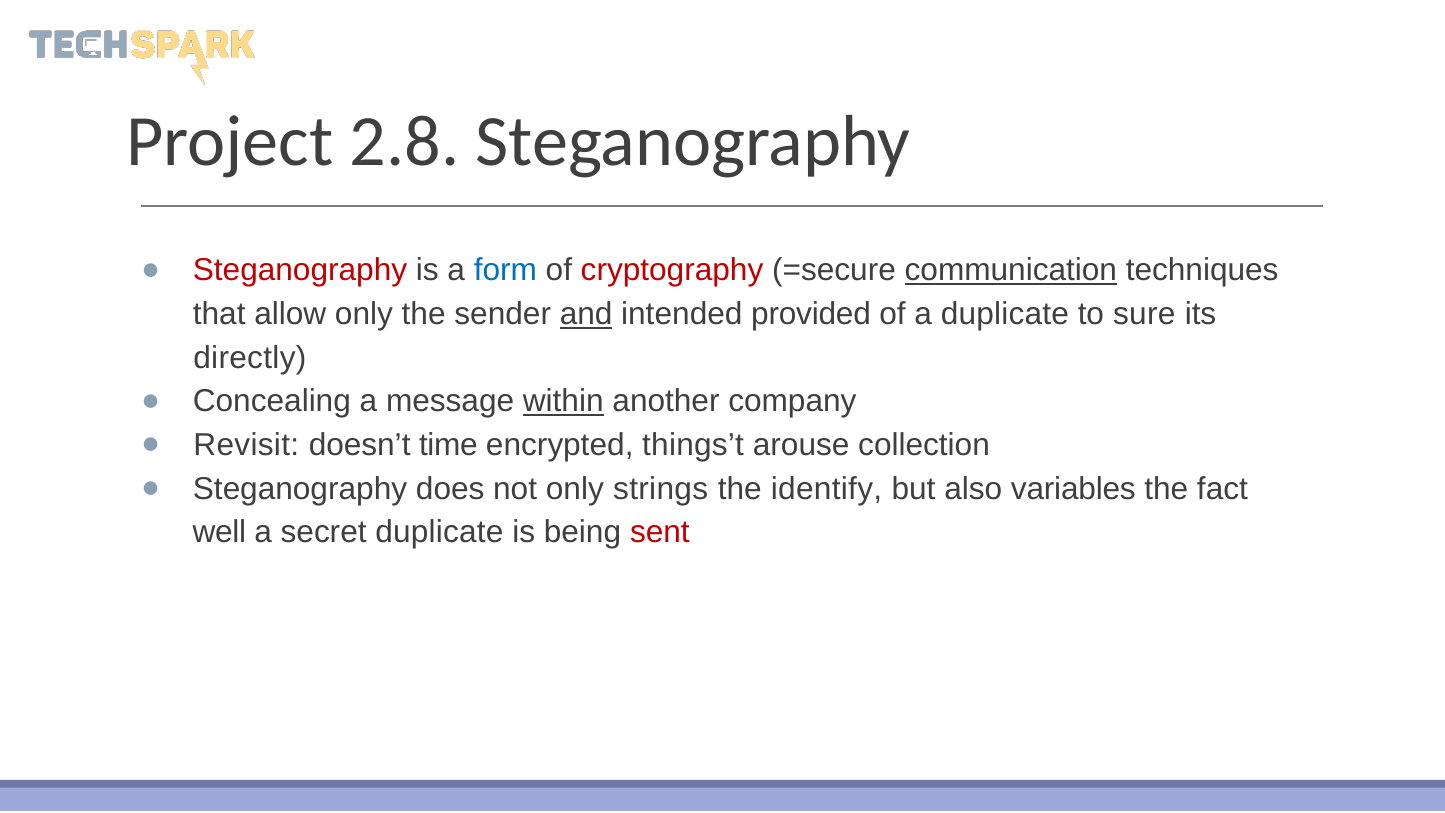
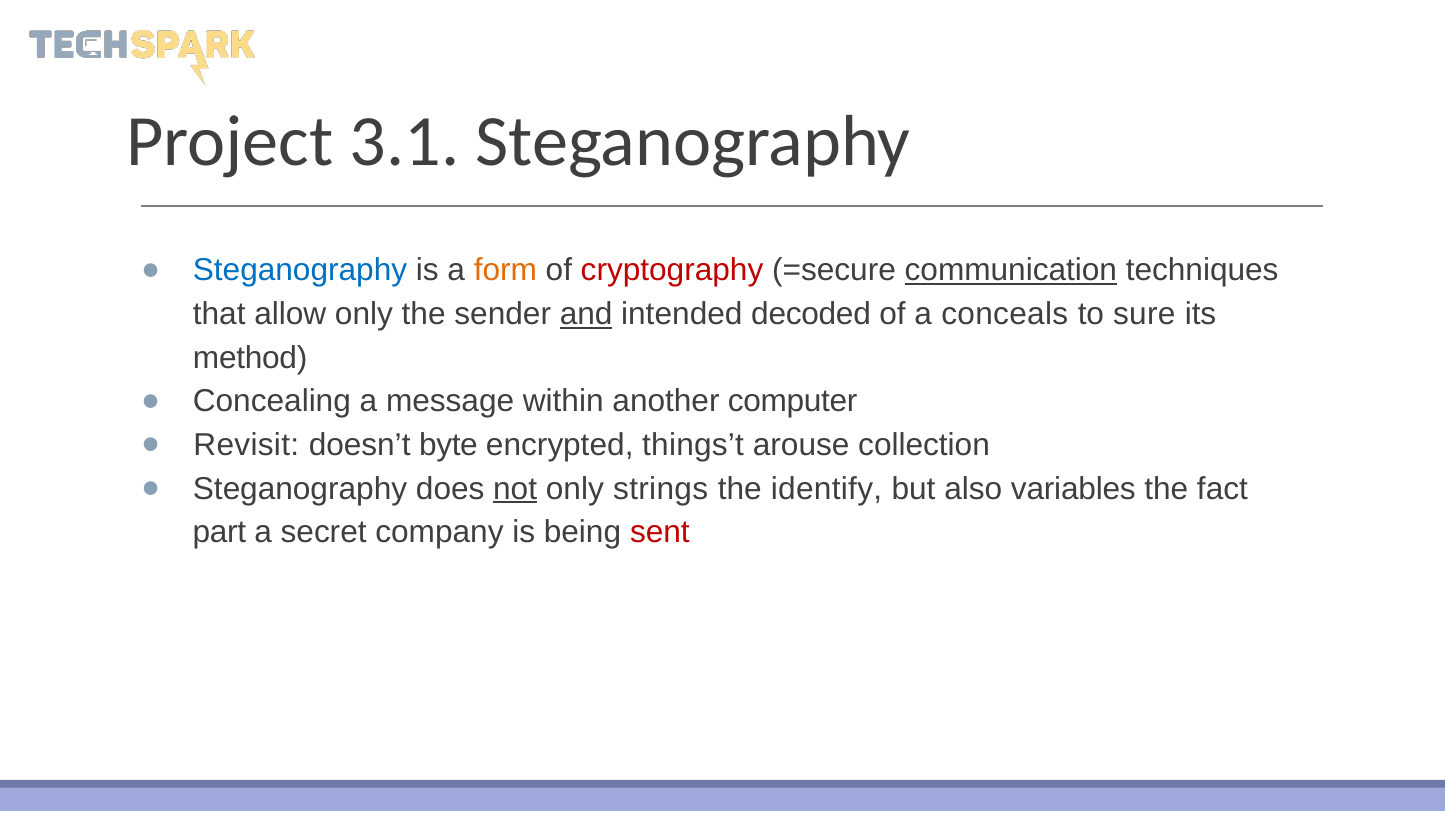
2.8: 2.8 -> 3.1
Steganography at (300, 270) colour: red -> blue
form colour: blue -> orange
provided: provided -> decoded
a duplicate: duplicate -> conceals
directly: directly -> method
within underline: present -> none
company: company -> computer
time: time -> byte
not underline: none -> present
well: well -> part
secret duplicate: duplicate -> company
